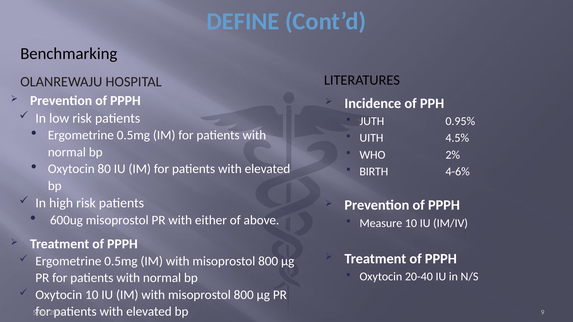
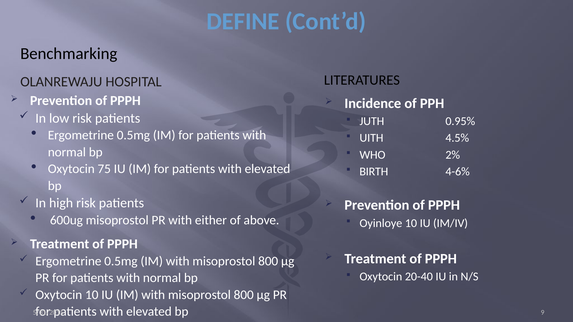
80: 80 -> 75
Measure: Measure -> Oyinloye
